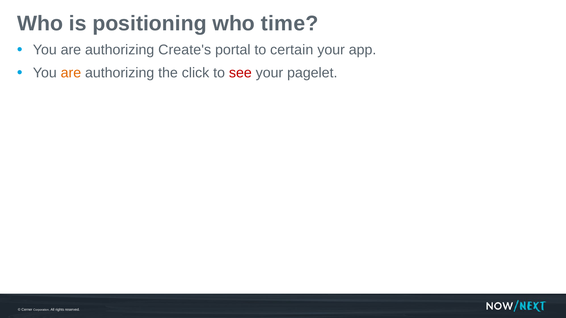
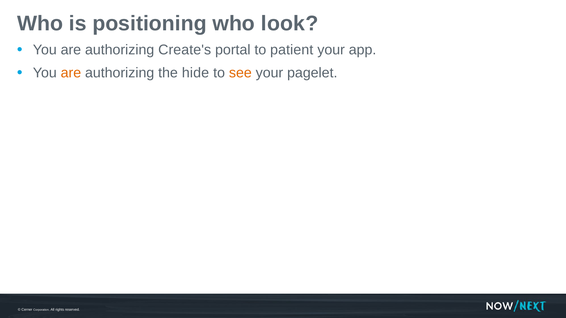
time: time -> look
certain: certain -> patient
click: click -> hide
see colour: red -> orange
